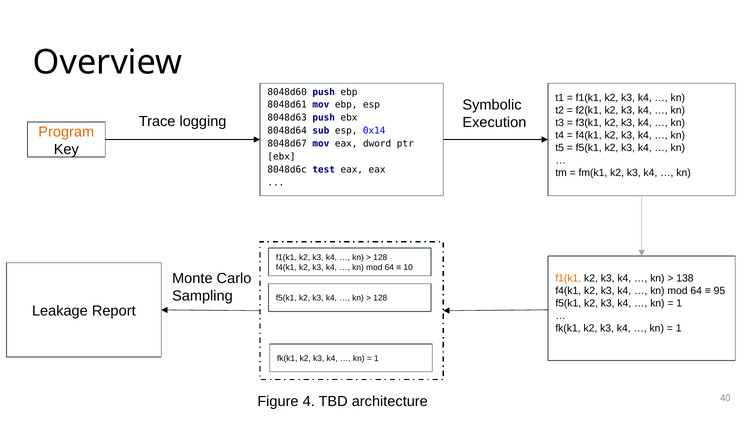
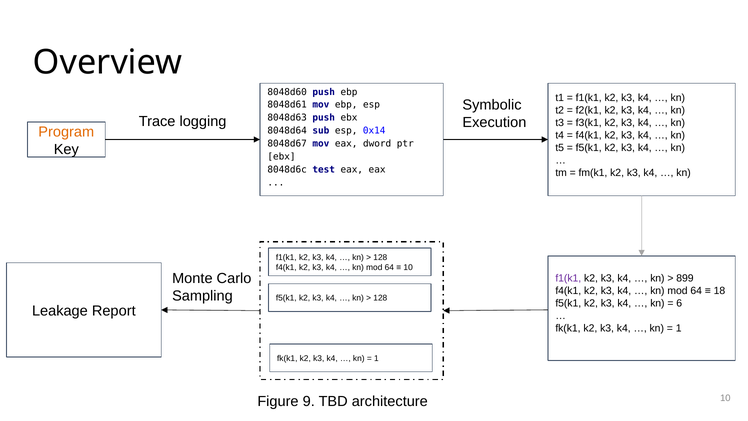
f1(k1 at (568, 278) colour: orange -> purple
138: 138 -> 899
95: 95 -> 18
1 at (679, 303): 1 -> 6
4: 4 -> 9
architecture 40: 40 -> 10
